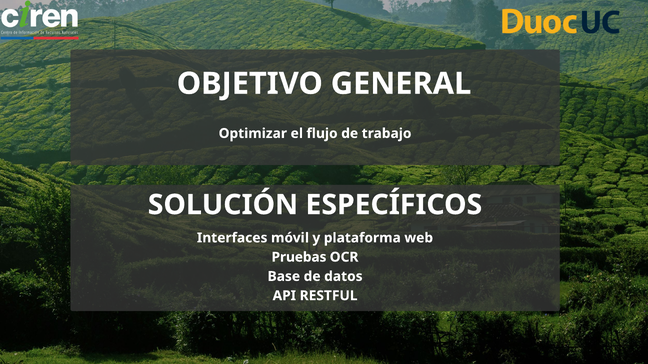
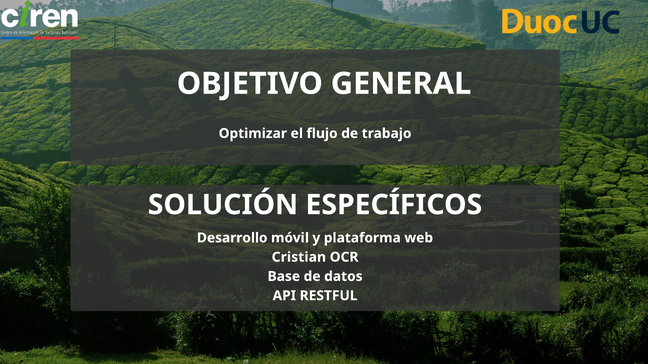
Interfaces: Interfaces -> Desarrollo
Pruebas: Pruebas -> Cristian
